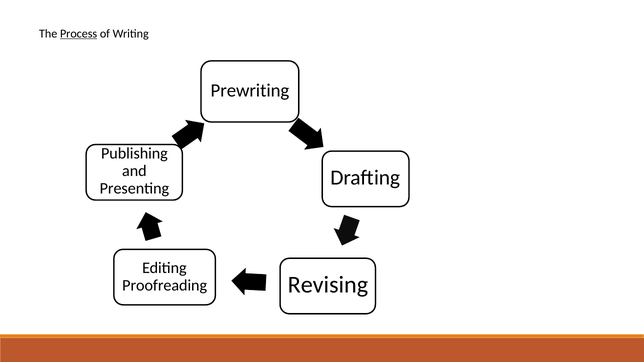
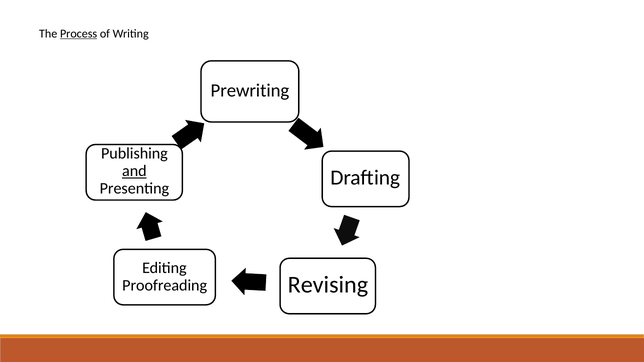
and underline: none -> present
